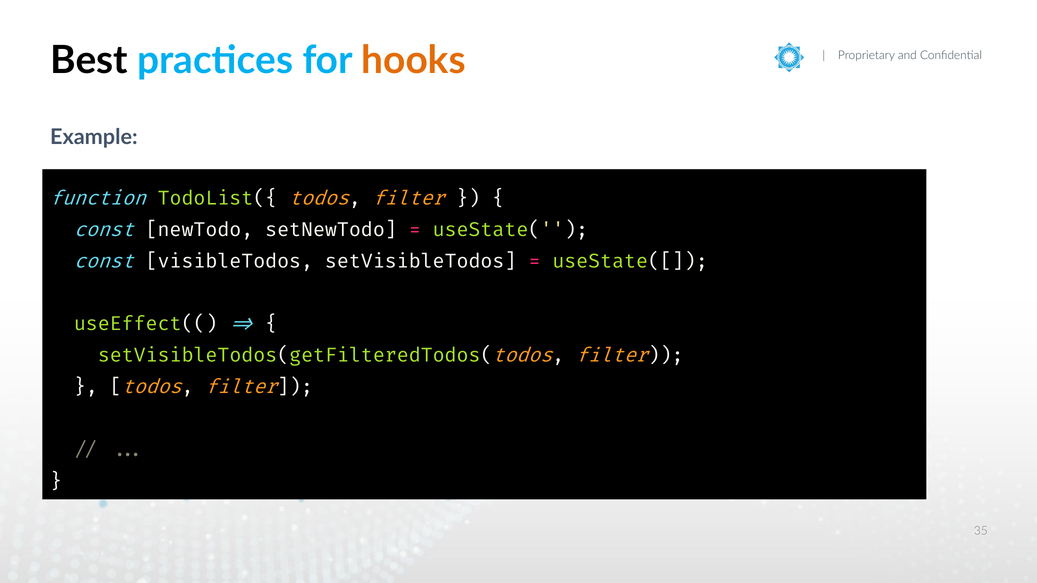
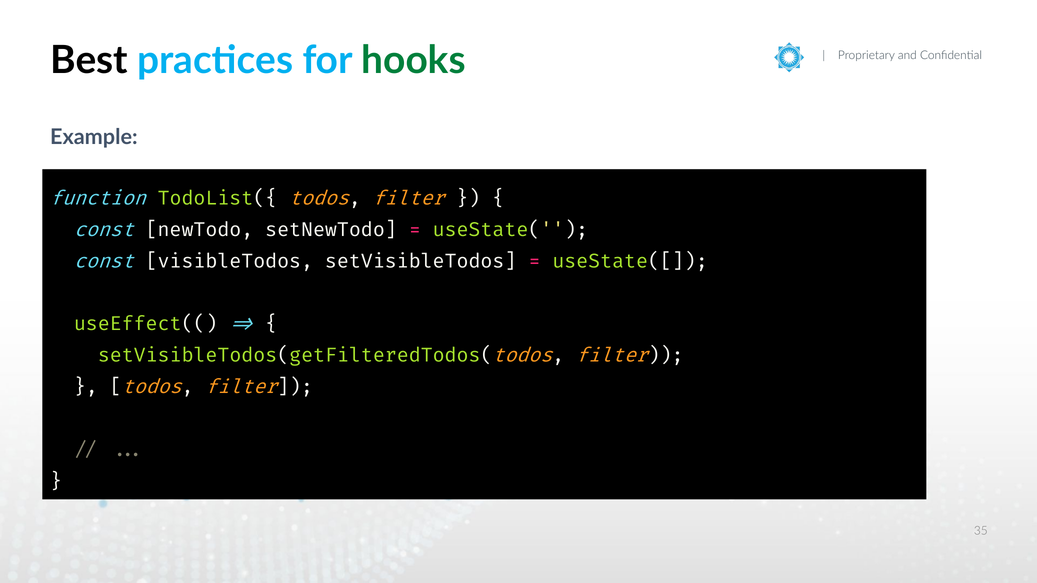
hooks colour: orange -> green
